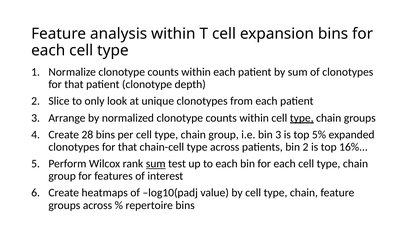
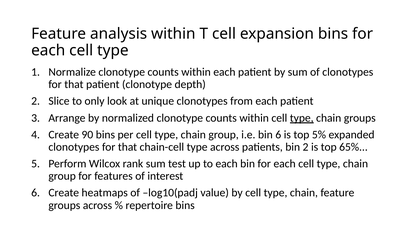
28: 28 -> 90
bin 3: 3 -> 6
16%: 16% -> 65%
sum at (156, 164) underline: present -> none
